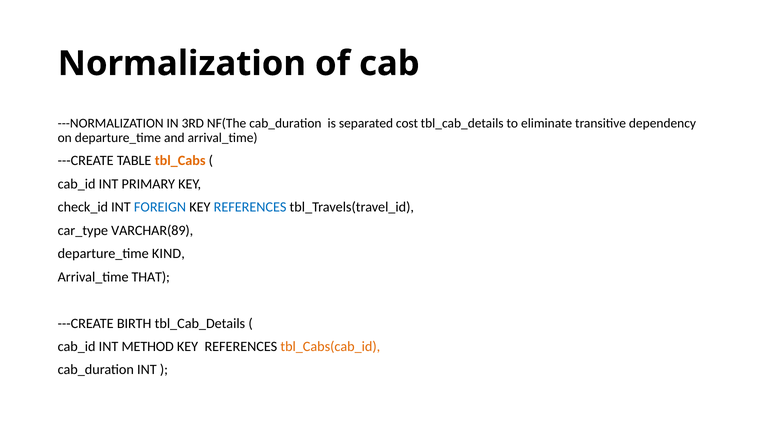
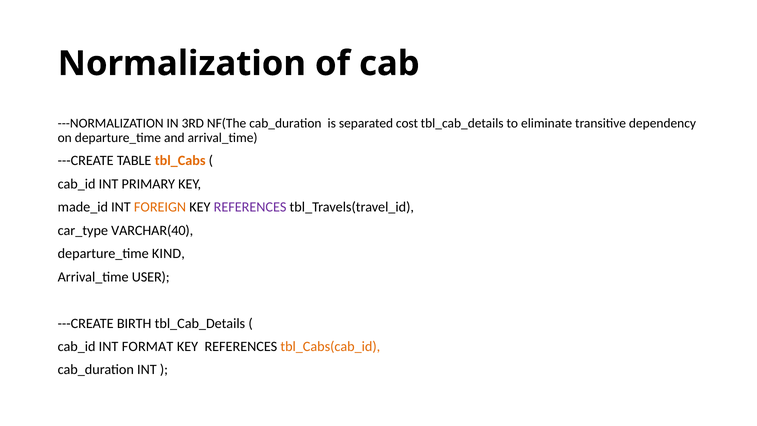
check_id: check_id -> made_id
FOREIGN colour: blue -> orange
REFERENCES at (250, 207) colour: blue -> purple
VARCHAR(89: VARCHAR(89 -> VARCHAR(40
THAT: THAT -> USER
METHOD: METHOD -> FORMAT
